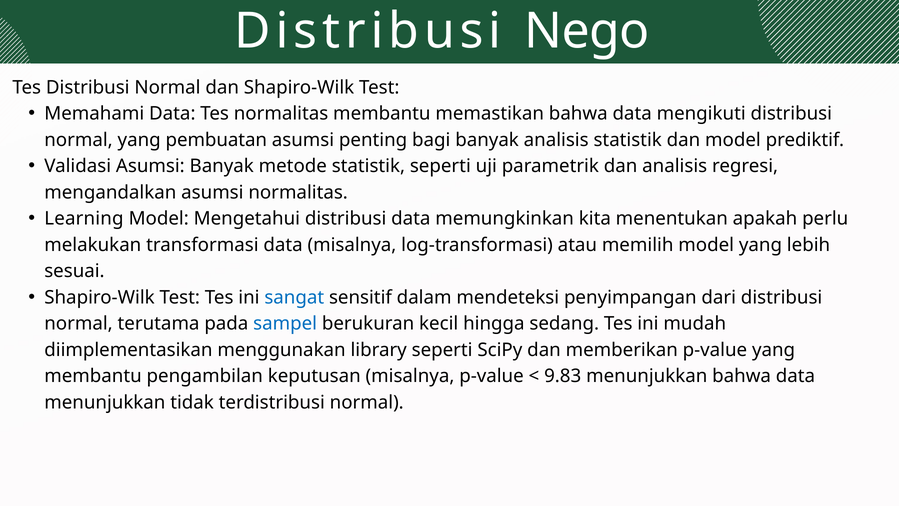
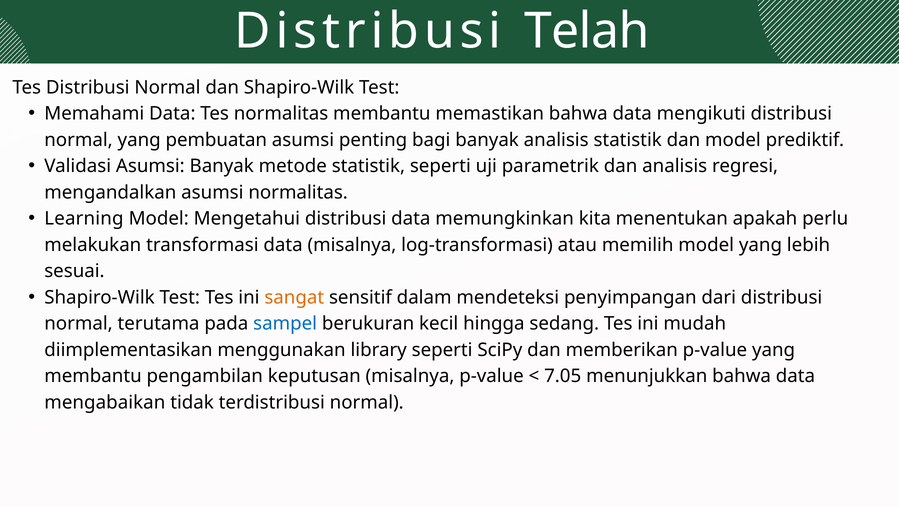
Nego: Nego -> Telah
sangat colour: blue -> orange
9.83: 9.83 -> 7.05
menunjukkan at (105, 402): menunjukkan -> mengabaikan
